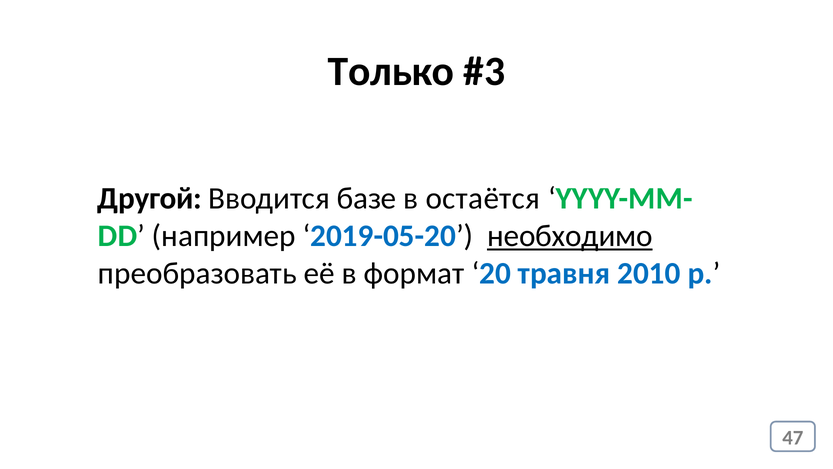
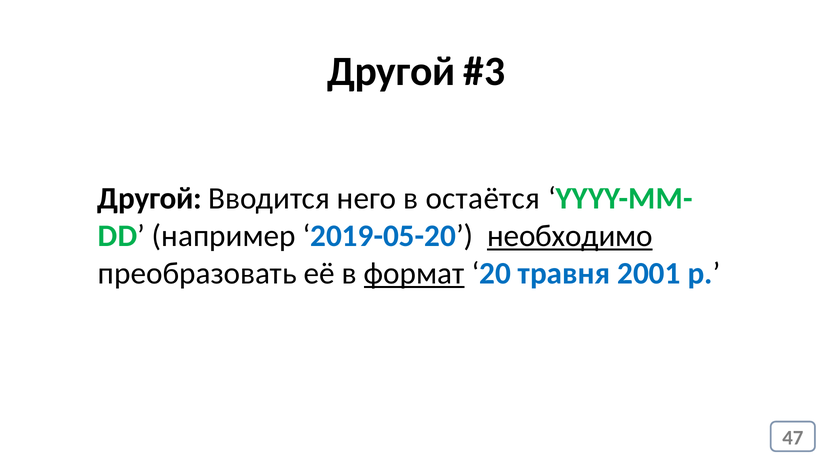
Только at (391, 72): Только -> Другой
базе: базе -> него
формат underline: none -> present
2010: 2010 -> 2001
